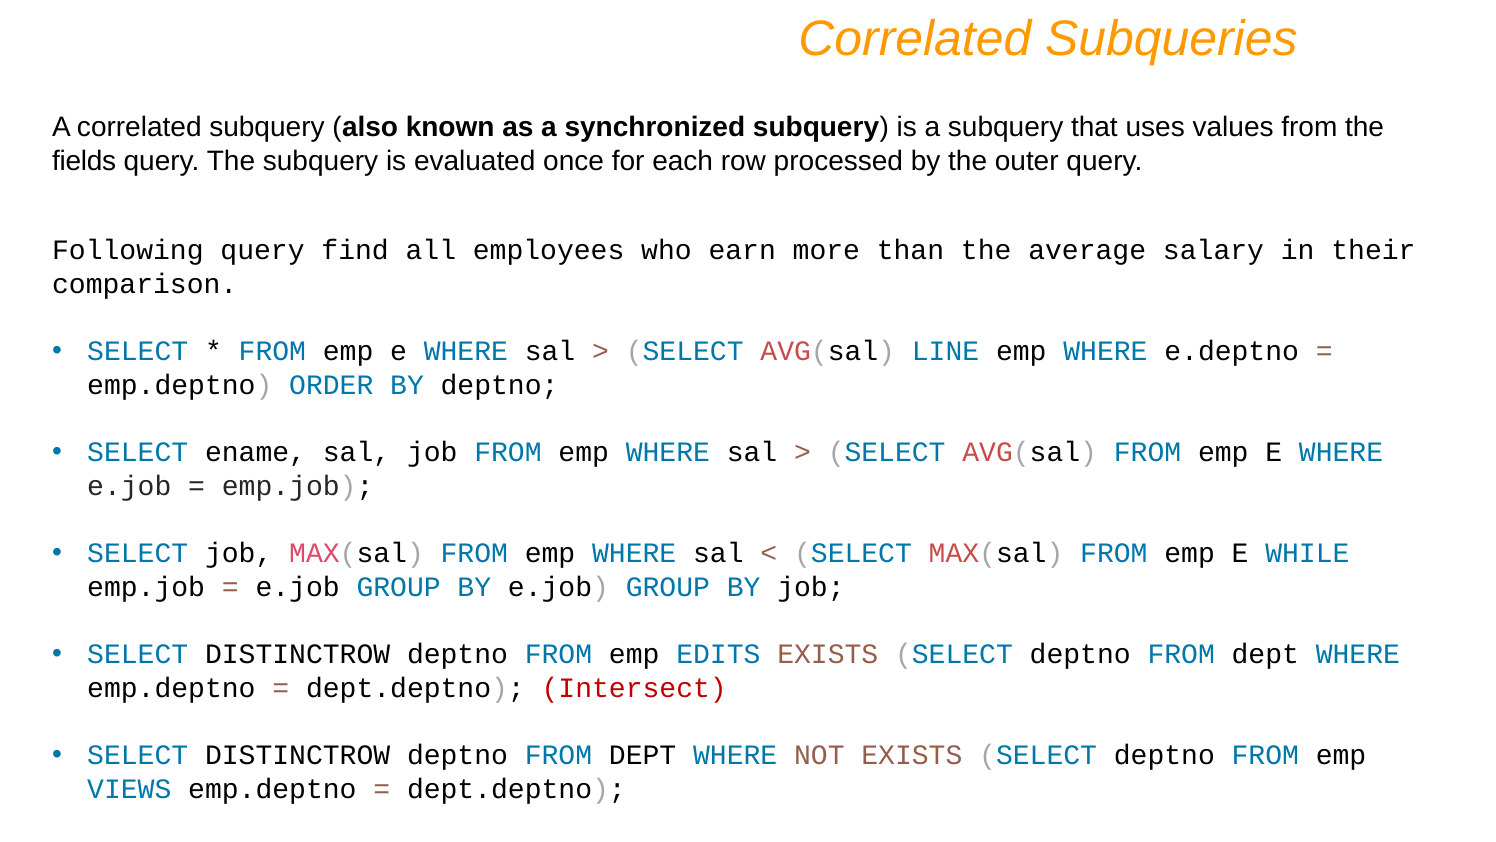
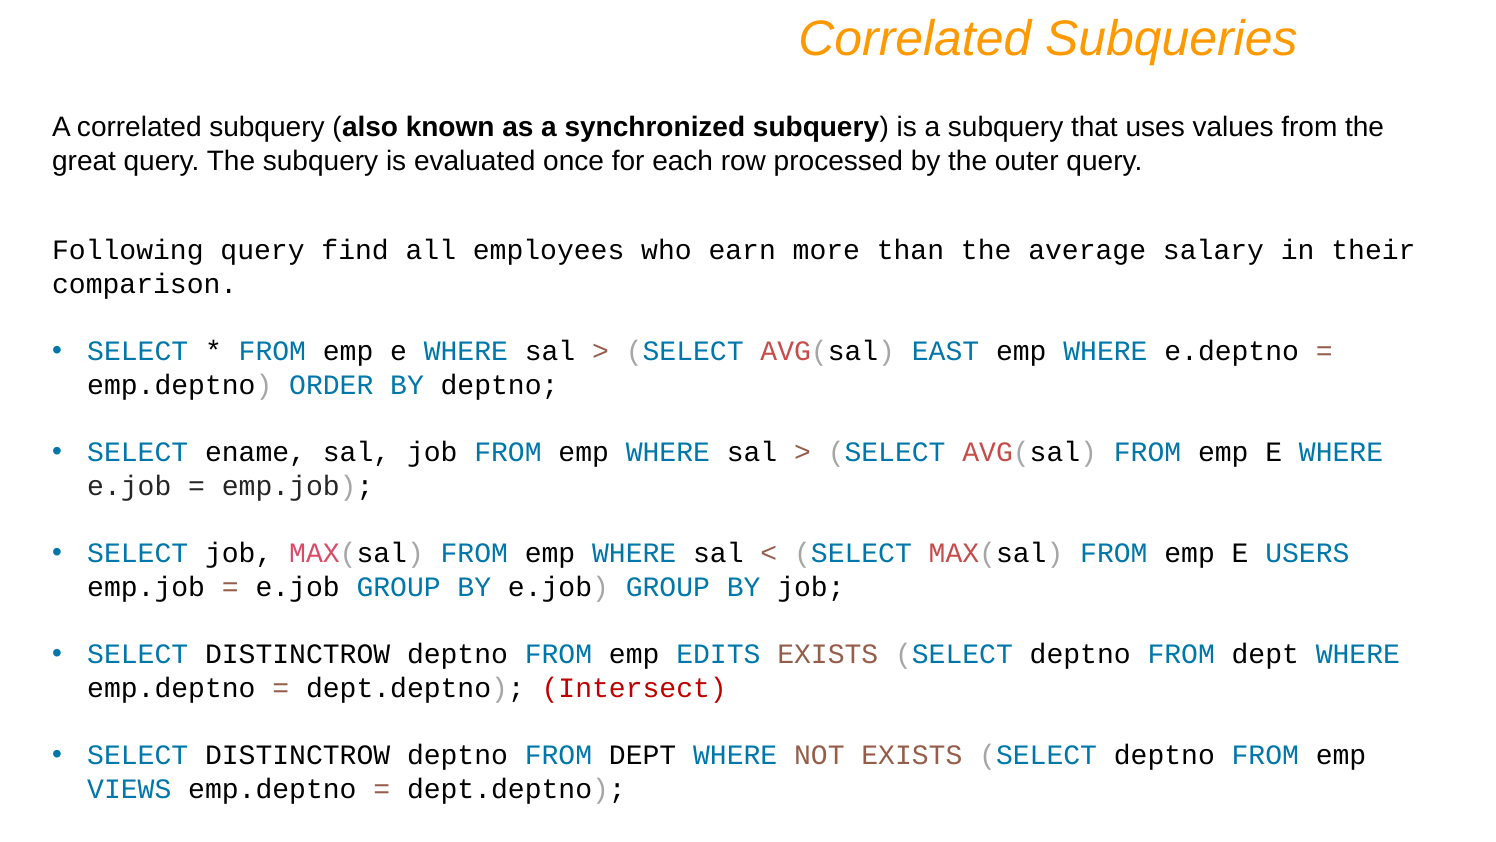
fields: fields -> great
LINE: LINE -> EAST
WHILE: WHILE -> USERS
